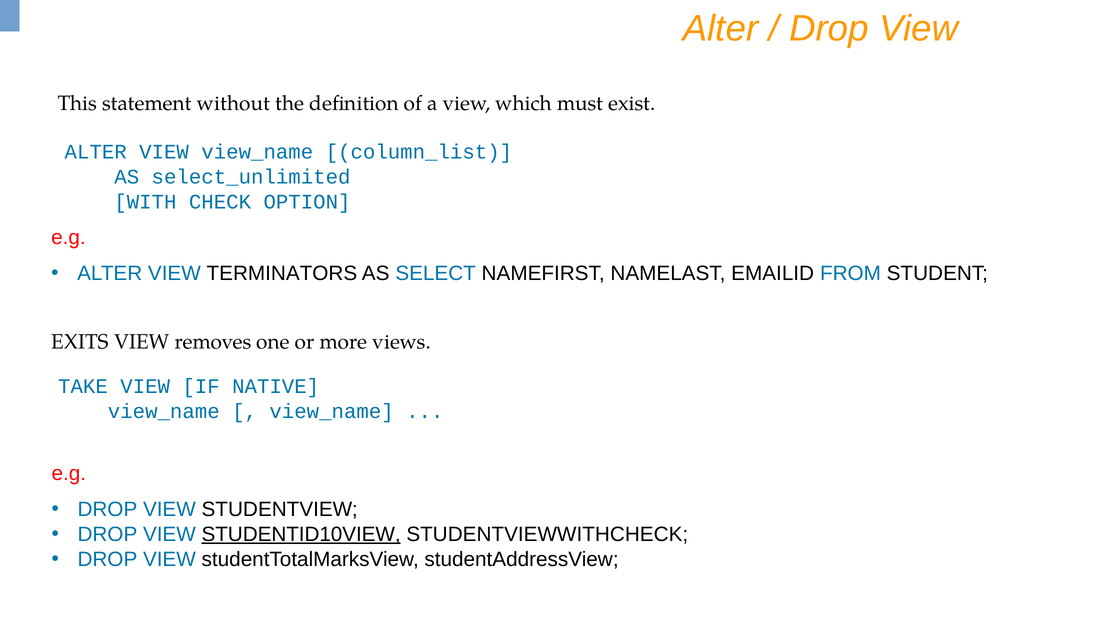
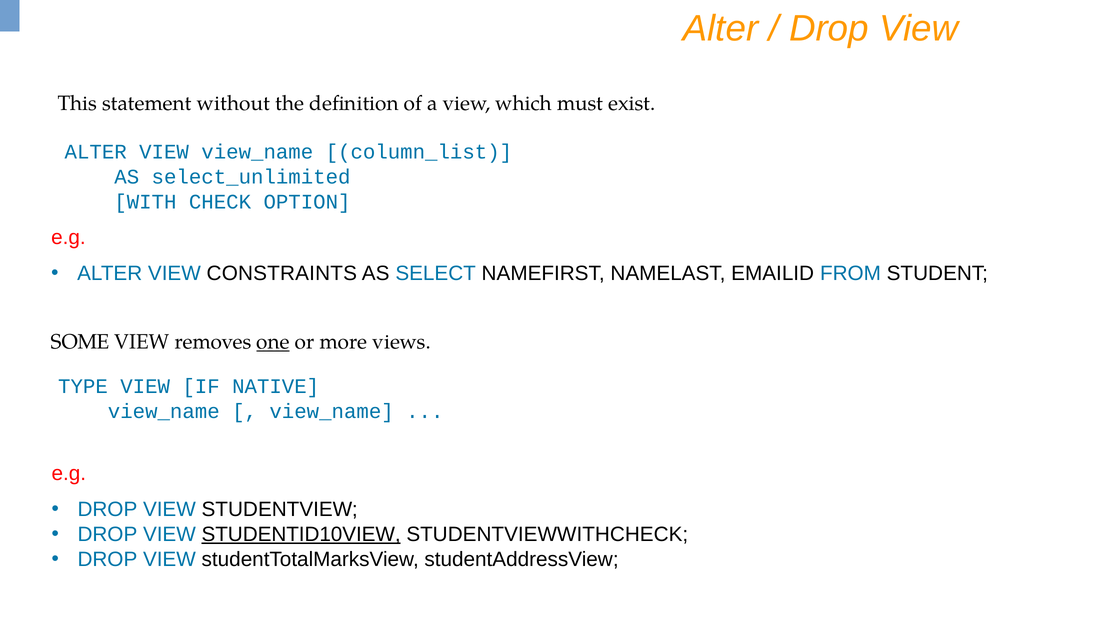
TERMINATORS: TERMINATORS -> CONSTRAINTS
EXITS: EXITS -> SOME
one underline: none -> present
TAKE: TAKE -> TYPE
